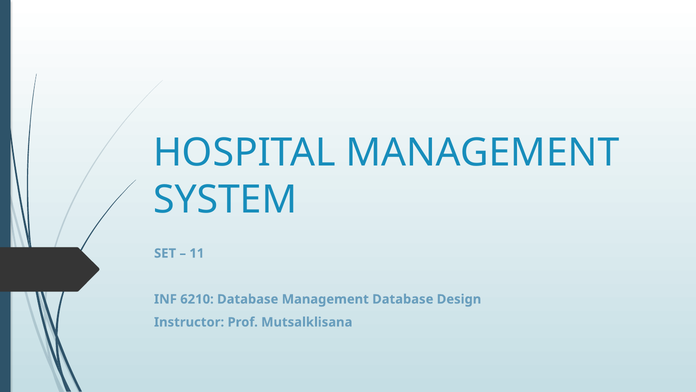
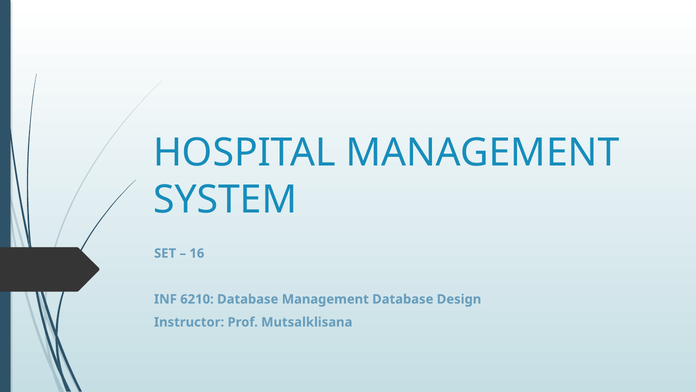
11: 11 -> 16
